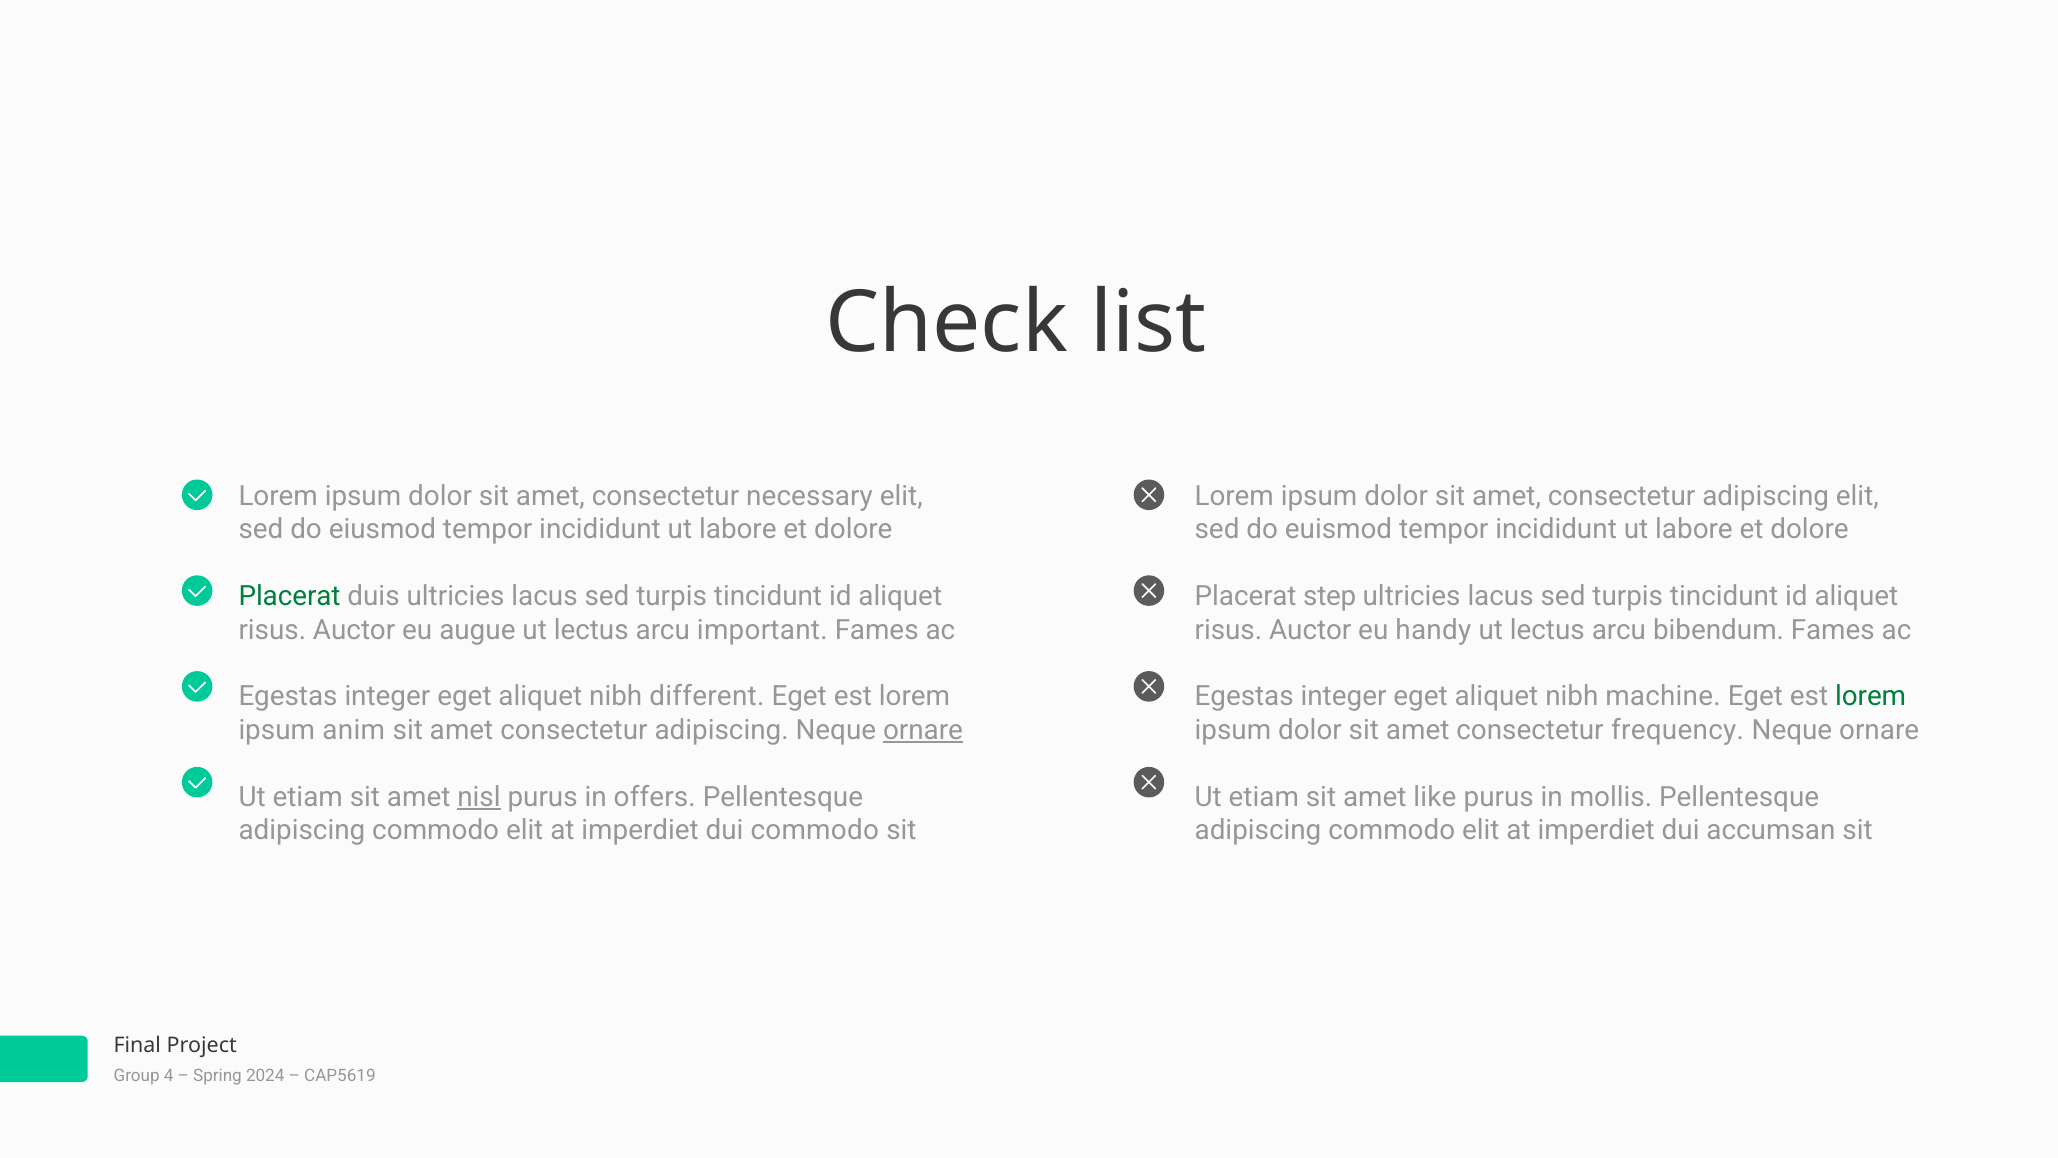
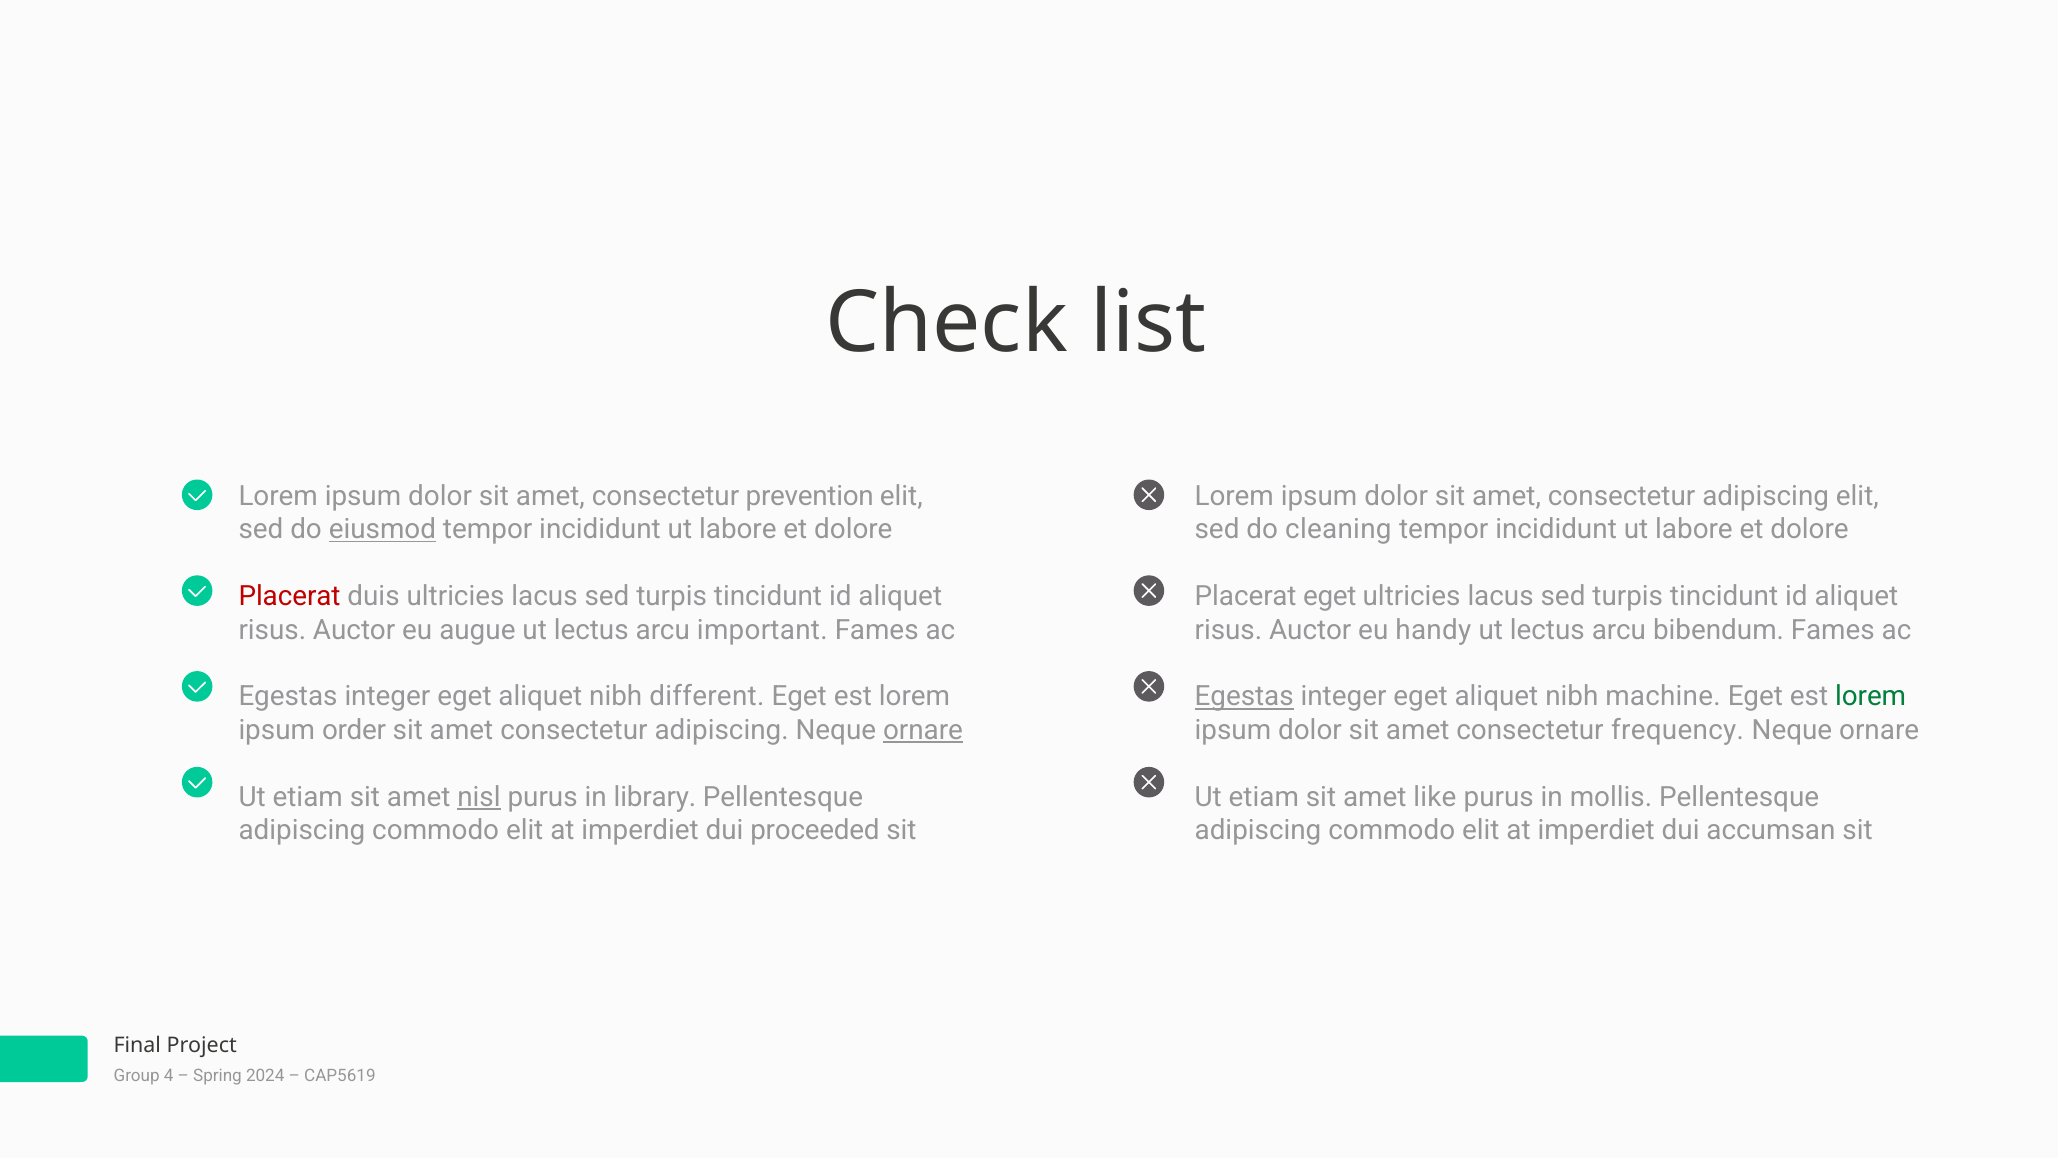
necessary: necessary -> prevention
eiusmod underline: none -> present
euismod: euismod -> cleaning
Placerat at (290, 596) colour: green -> red
Placerat step: step -> eget
Egestas at (1244, 697) underline: none -> present
anim: anim -> order
offers: offers -> library
dui commodo: commodo -> proceeded
